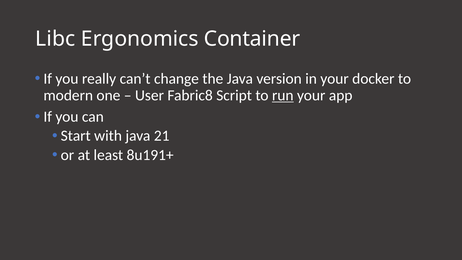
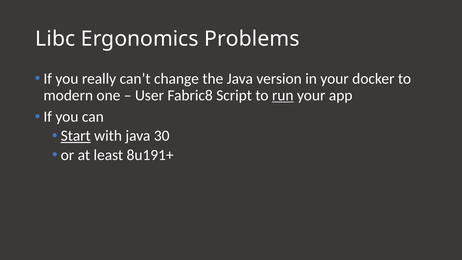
Container: Container -> Problems
Start underline: none -> present
21: 21 -> 30
